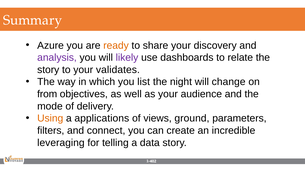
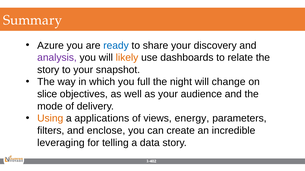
ready colour: orange -> blue
likely colour: purple -> orange
validates: validates -> snapshot
list: list -> full
from: from -> slice
ground: ground -> energy
connect: connect -> enclose
